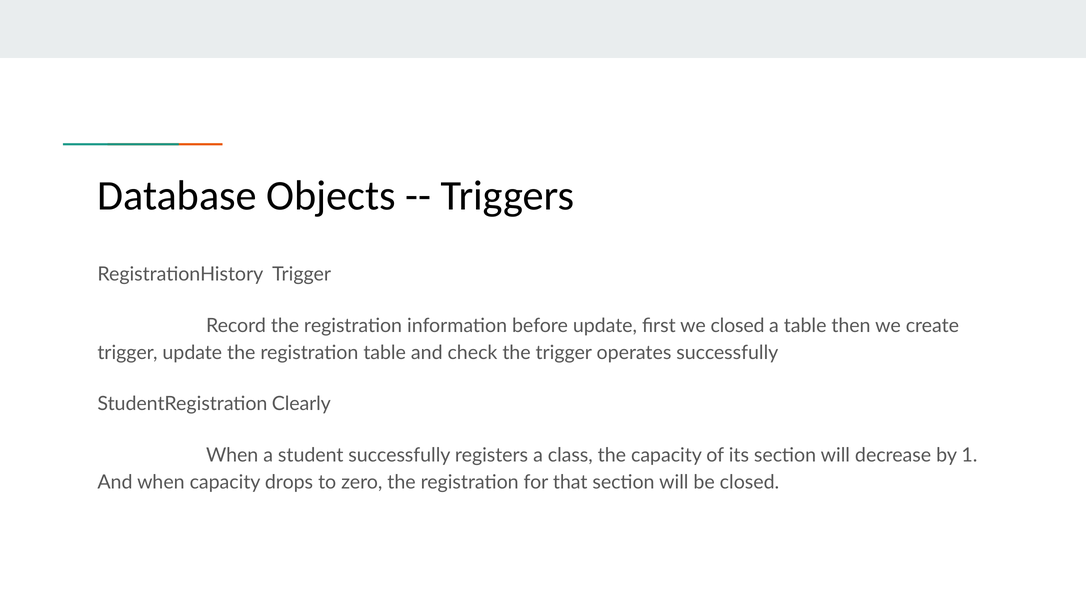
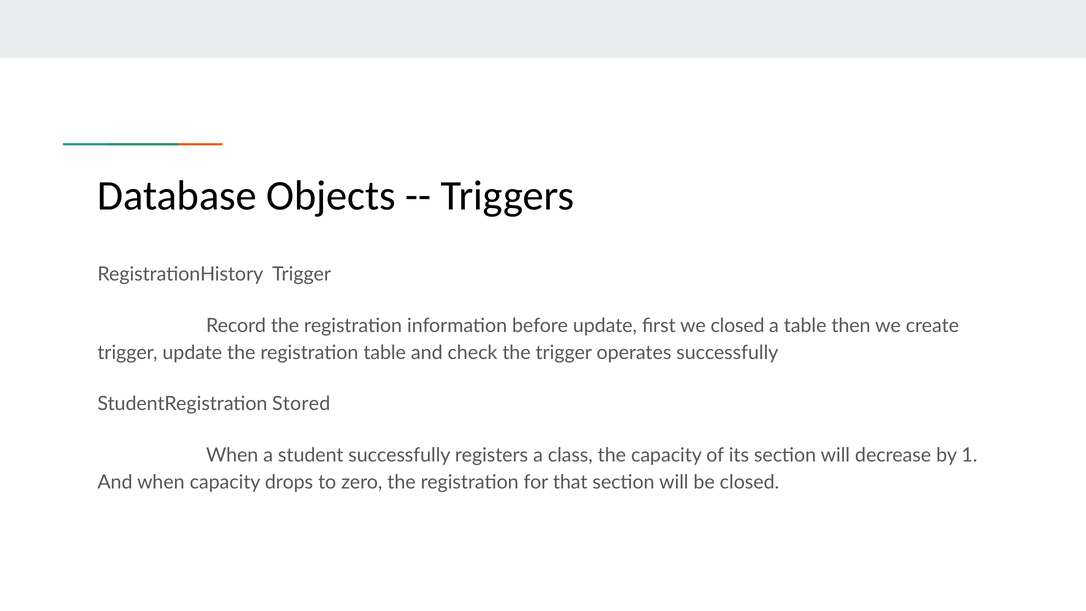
Clearly: Clearly -> Stored
